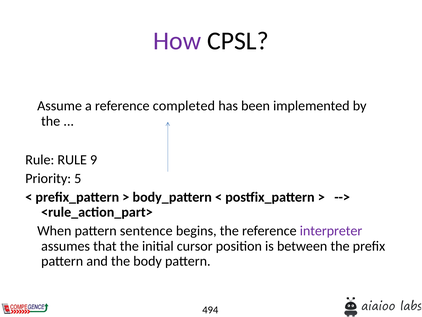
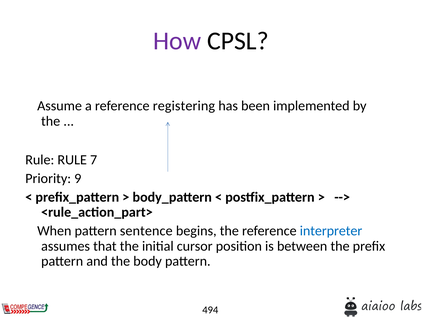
completed: completed -> registering
9: 9 -> 7
5: 5 -> 9
interpreter colour: purple -> blue
